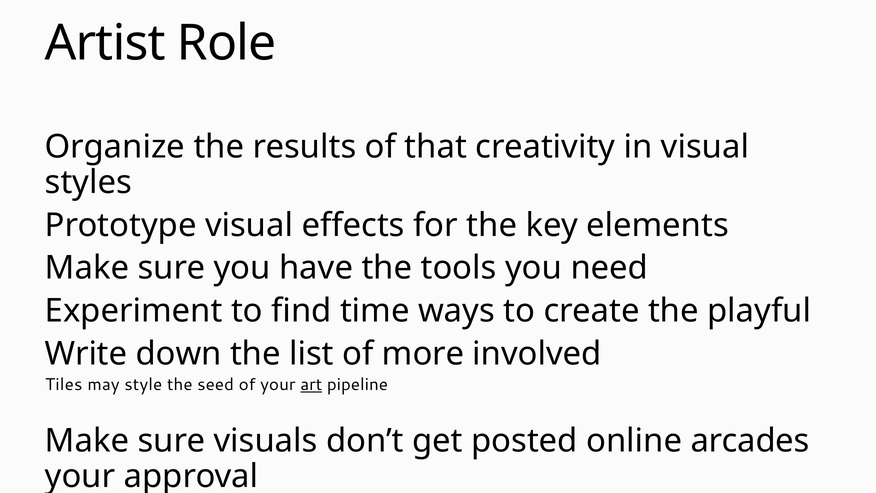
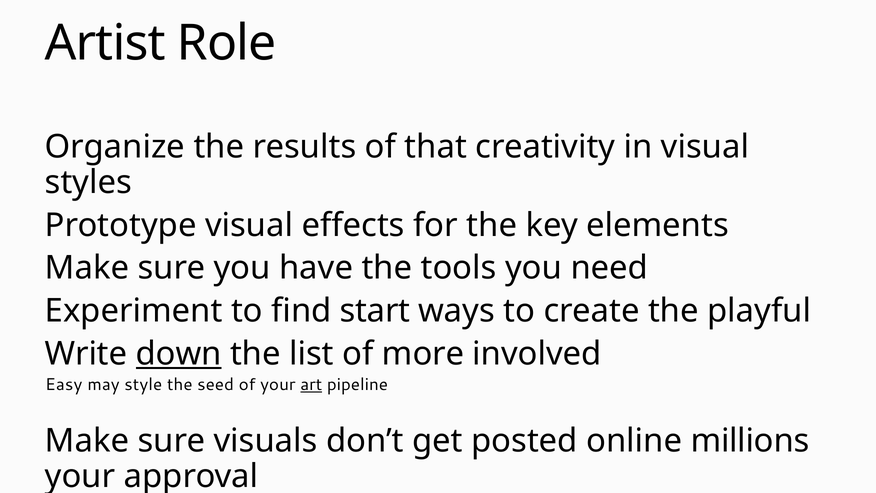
time: time -> start
down underline: none -> present
Tiles: Tiles -> Easy
arcades: arcades -> millions
